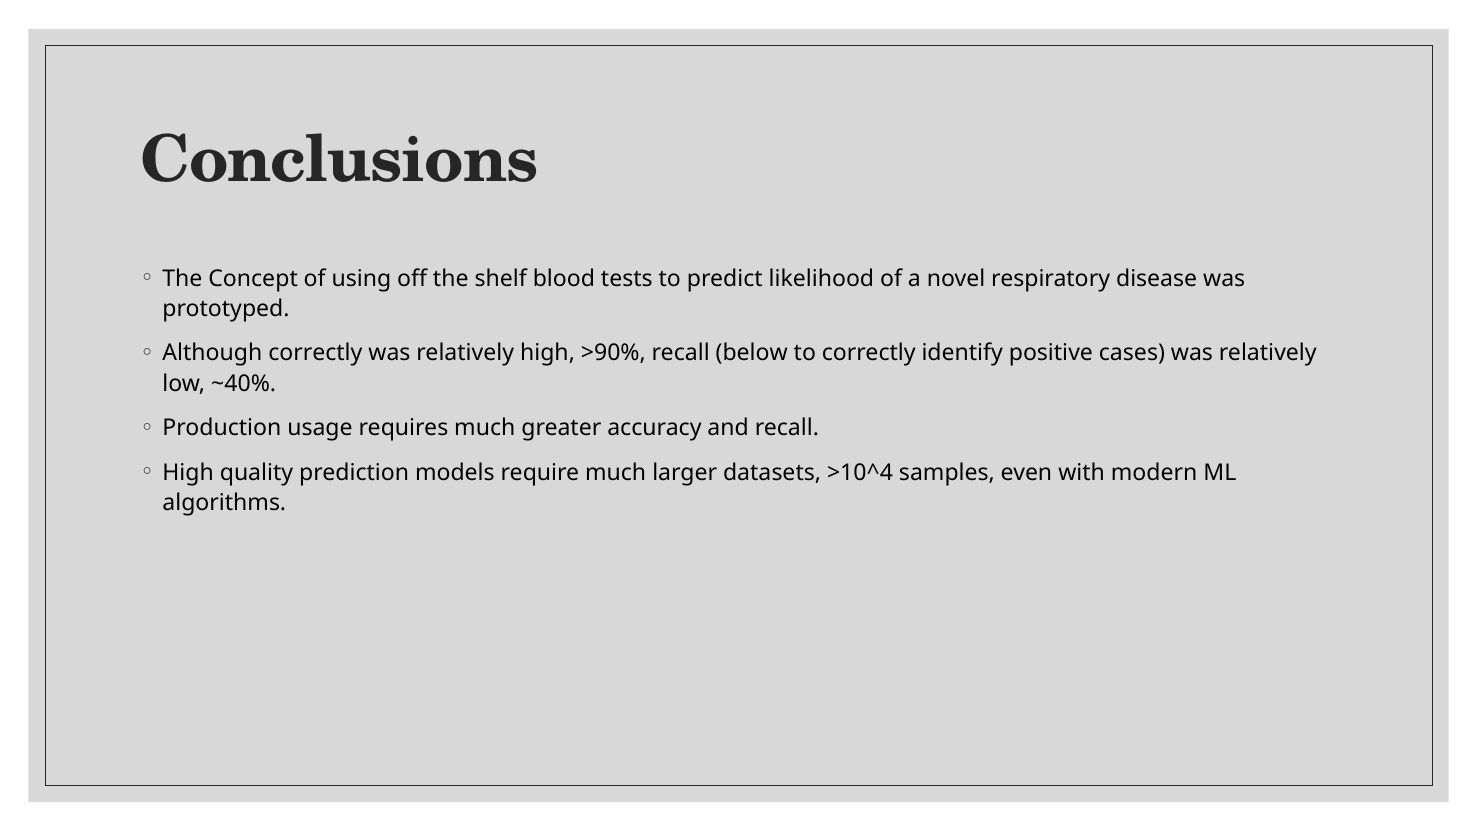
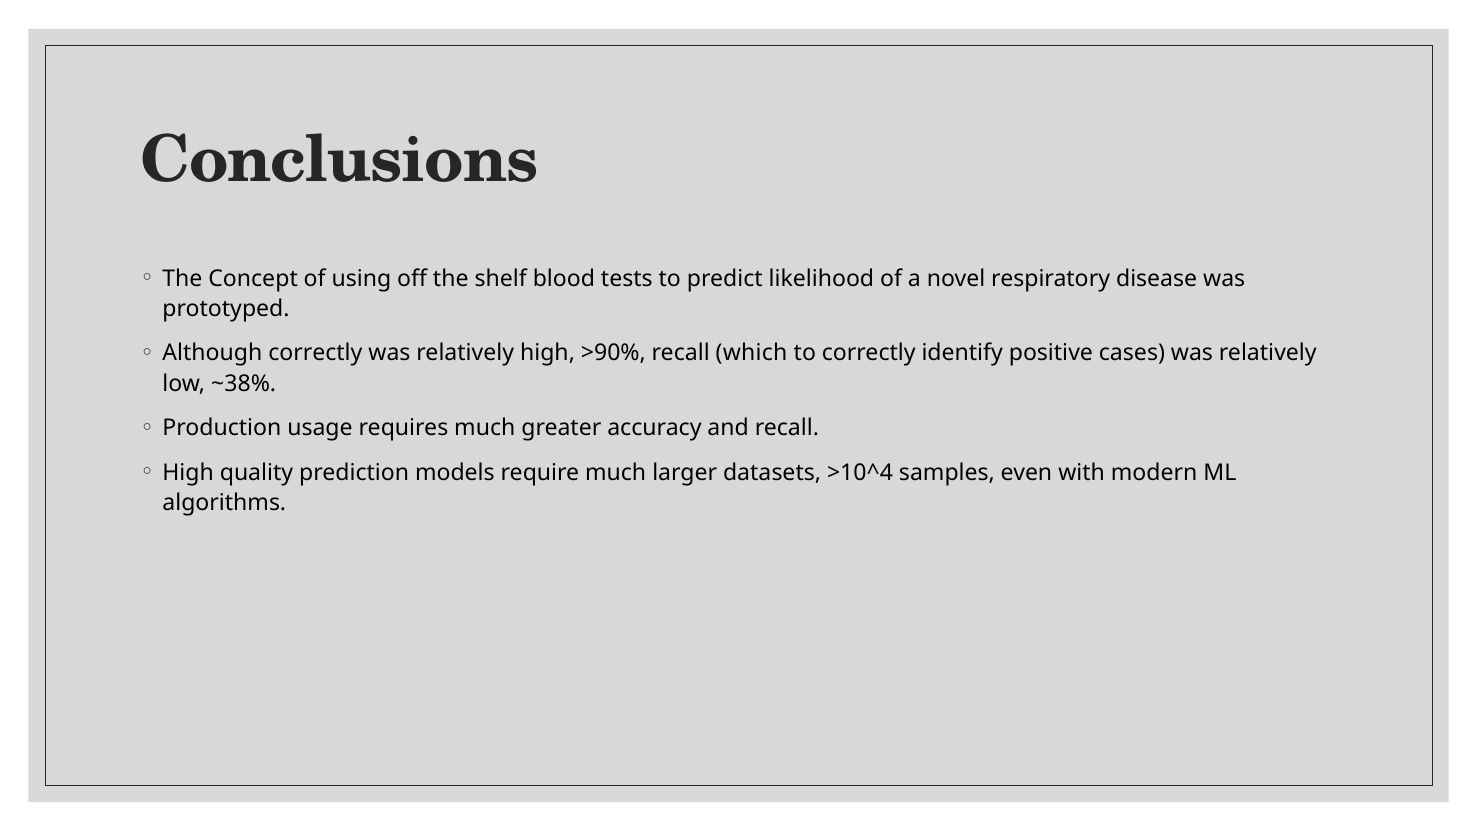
below: below -> which
~40%: ~40% -> ~38%
